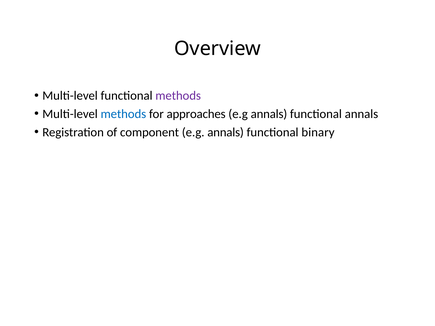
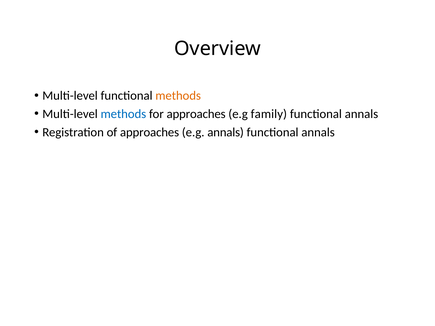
methods at (178, 96) colour: purple -> orange
annals at (269, 114): annals -> family
of component: component -> approaches
binary at (318, 132): binary -> annals
